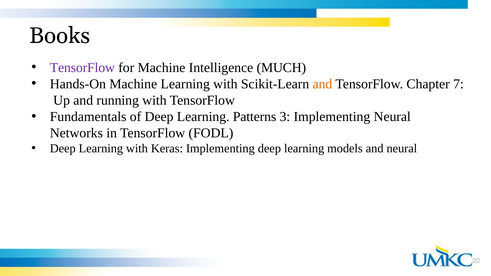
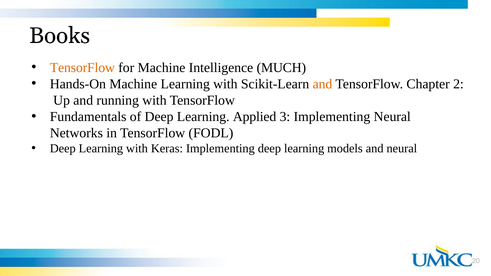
TensorFlow at (82, 68) colour: purple -> orange
7: 7 -> 2
Patterns: Patterns -> Applied
